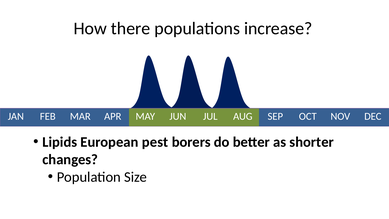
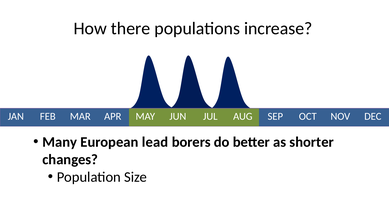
Lipids: Lipids -> Many
pest: pest -> lead
